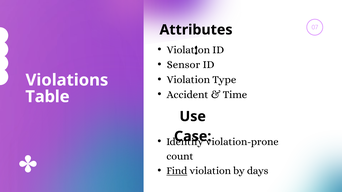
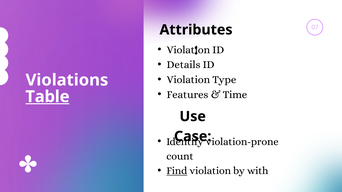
Sensor: Sensor -> Details
Accident: Accident -> Features
Table underline: none -> present
days: days -> with
